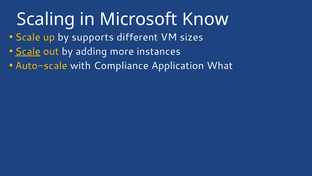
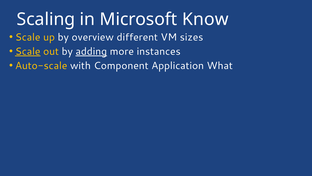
supports: supports -> overview
adding underline: none -> present
Compliance: Compliance -> Component
